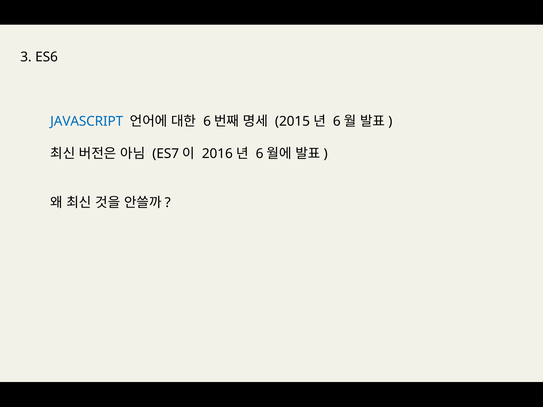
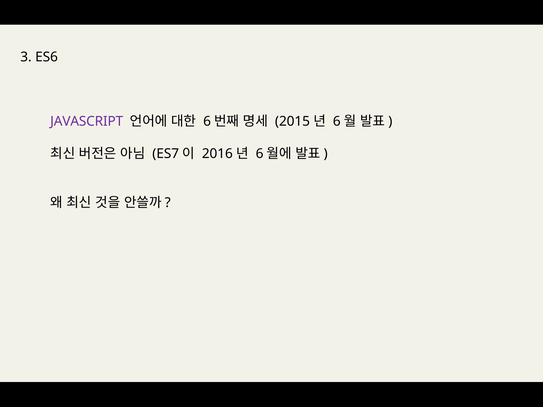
JAVASCRIPT colour: blue -> purple
